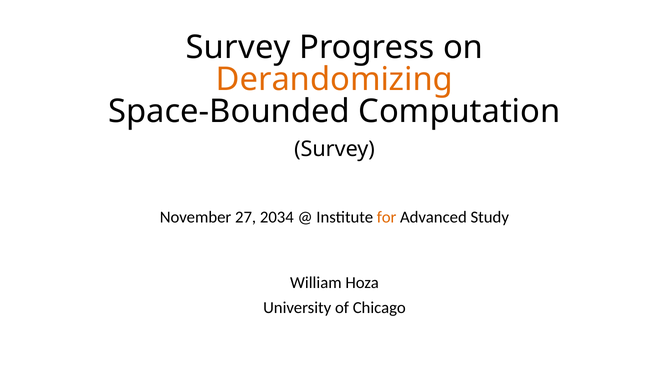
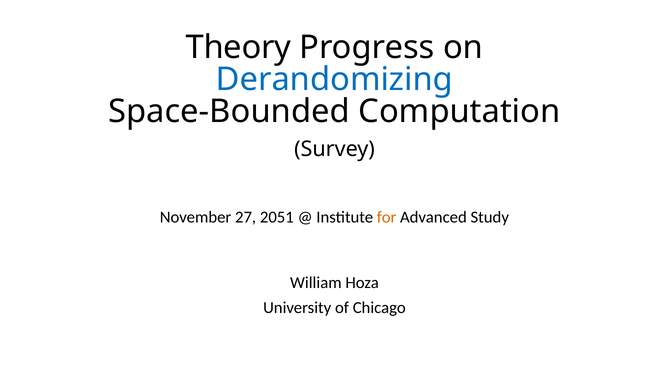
Survey at (238, 48): Survey -> Theory
Derandomizing colour: orange -> blue
2034: 2034 -> 2051
